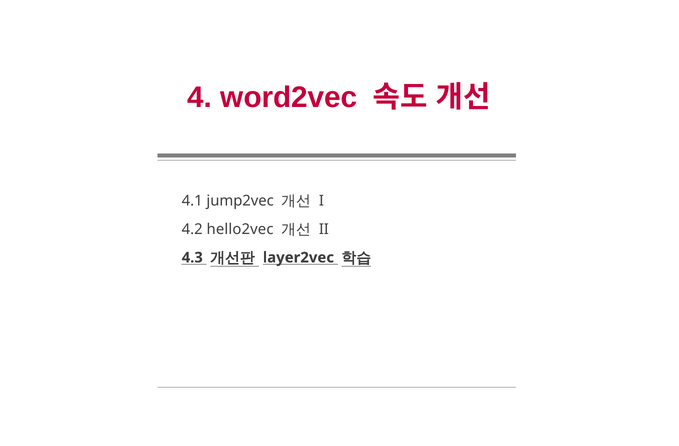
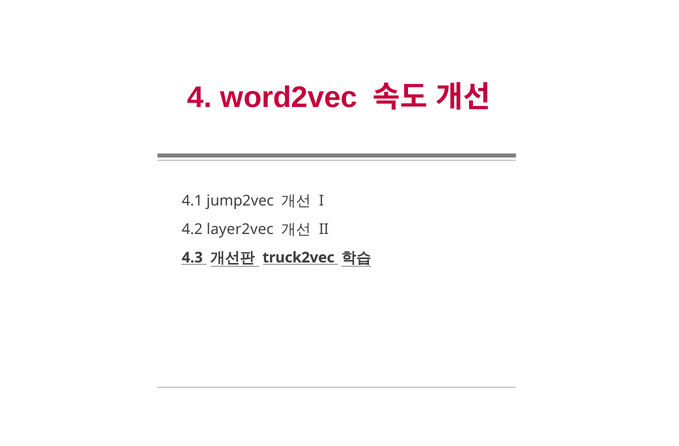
hello2vec: hello2vec -> layer2vec
layer2vec: layer2vec -> truck2vec
